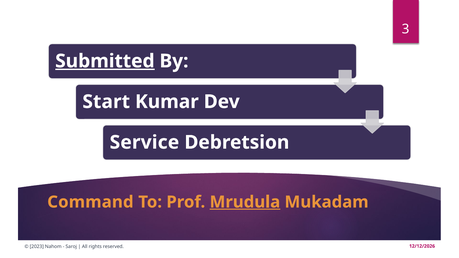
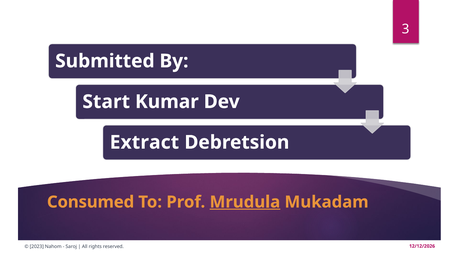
Submitted underline: present -> none
Service: Service -> Extract
Command: Command -> Consumed
